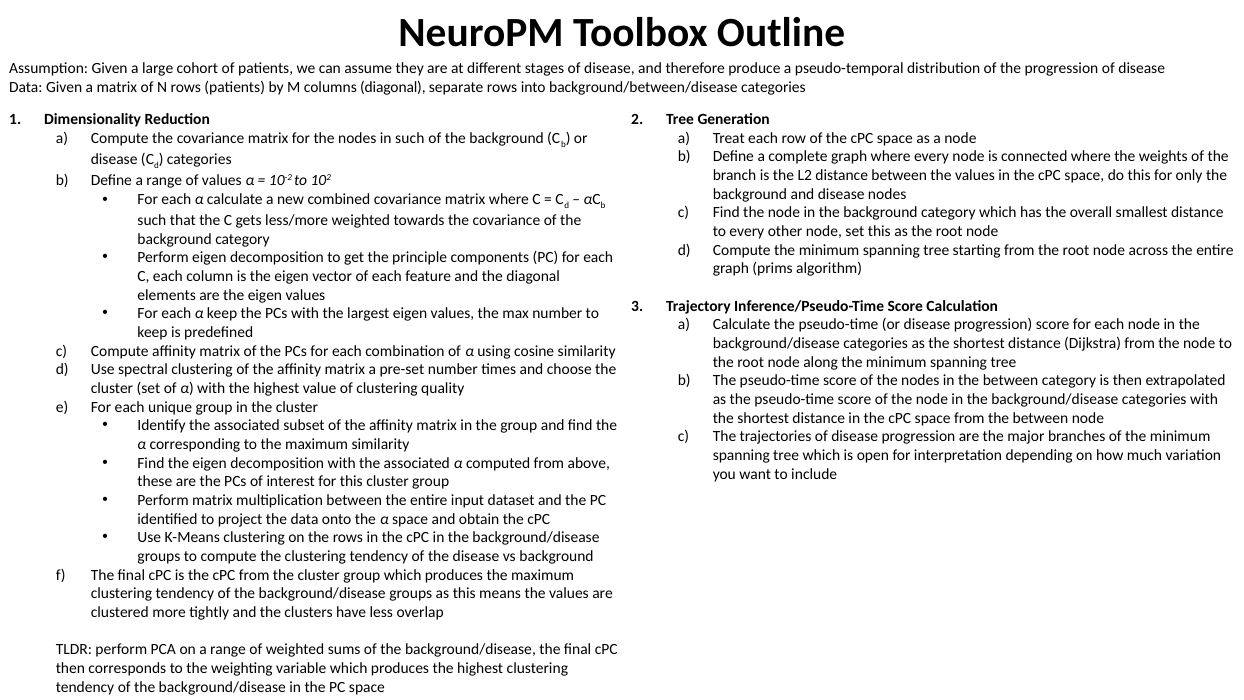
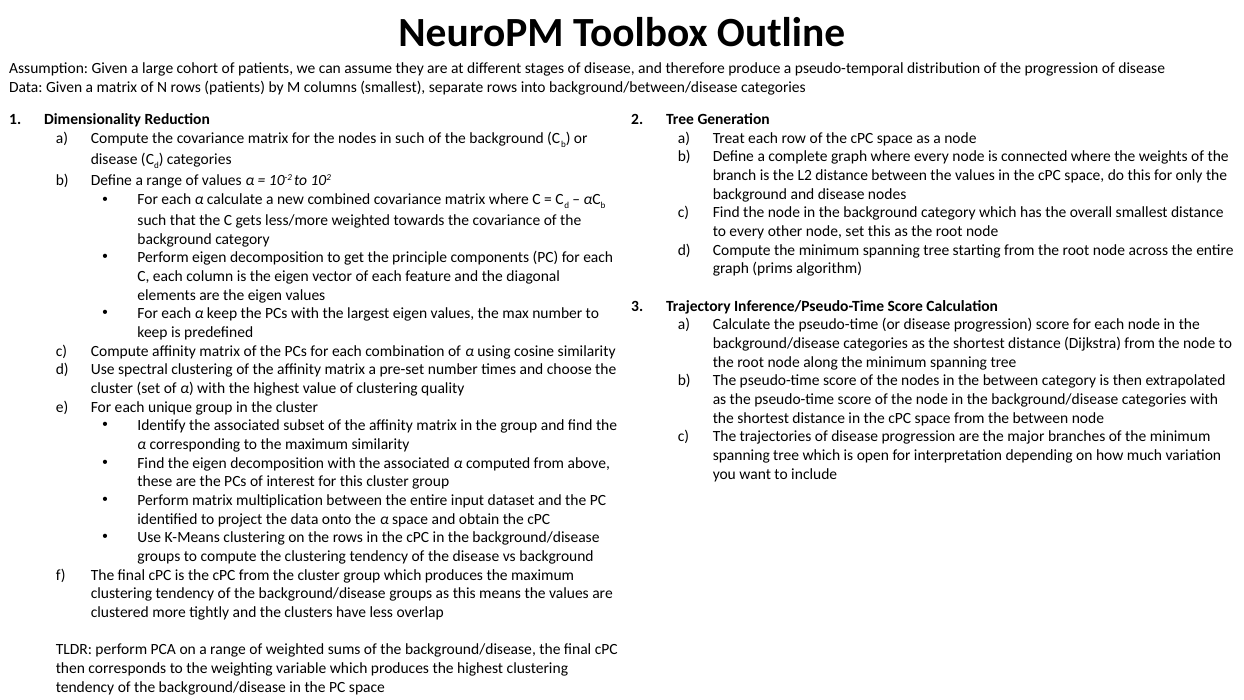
columns diagonal: diagonal -> smallest
